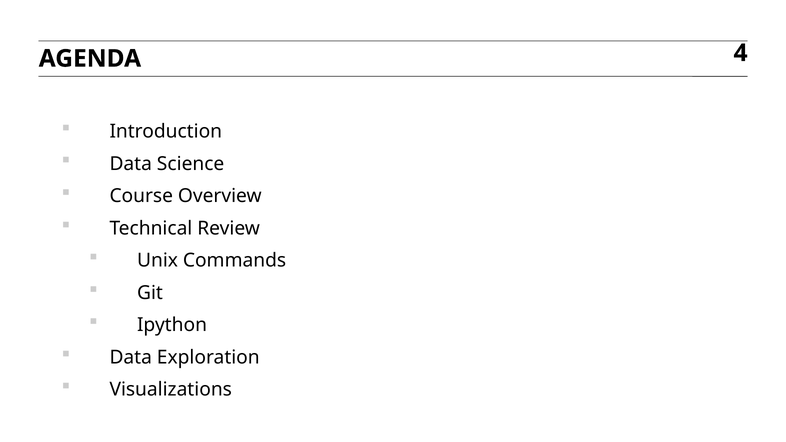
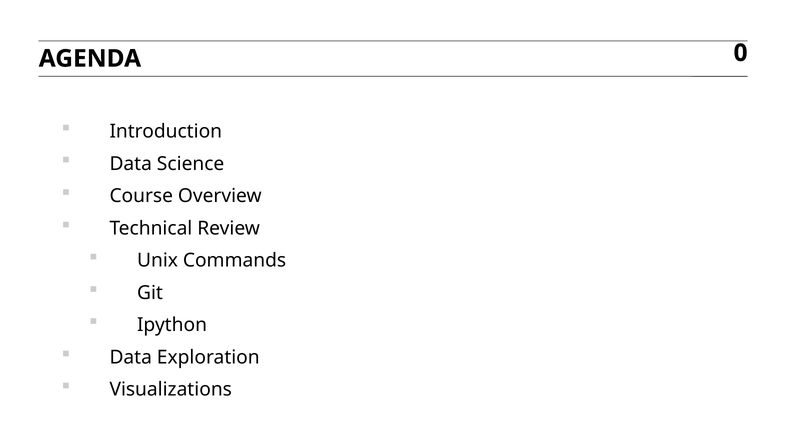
4: 4 -> 0
